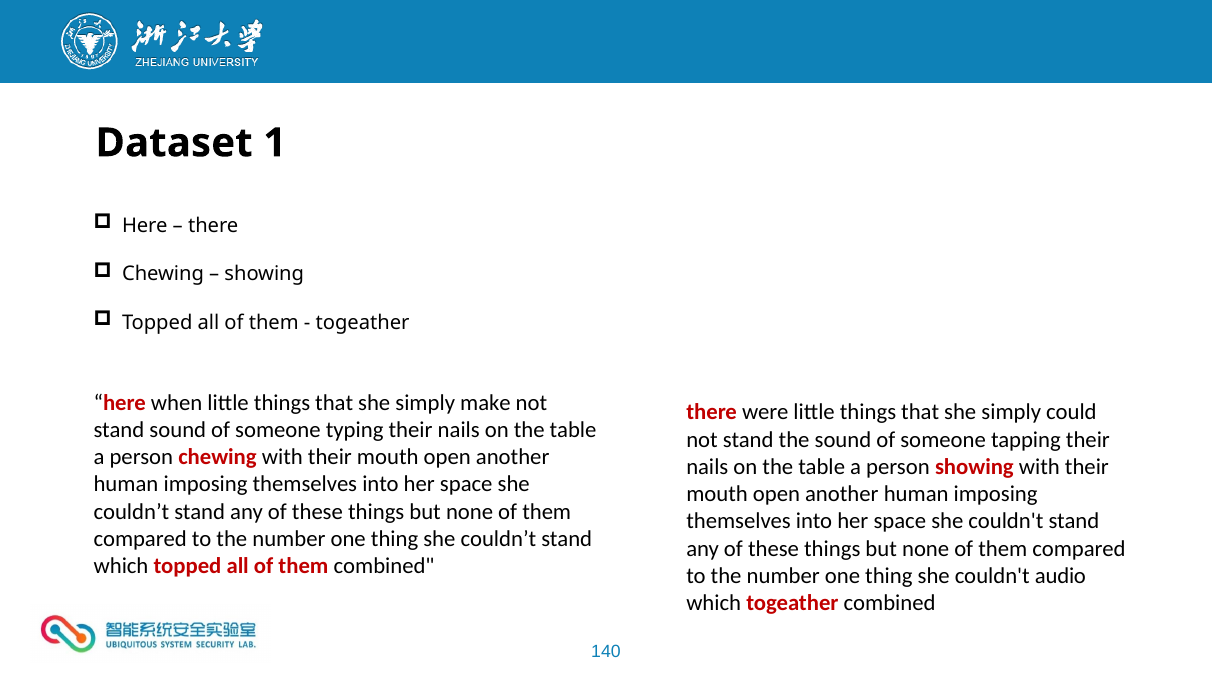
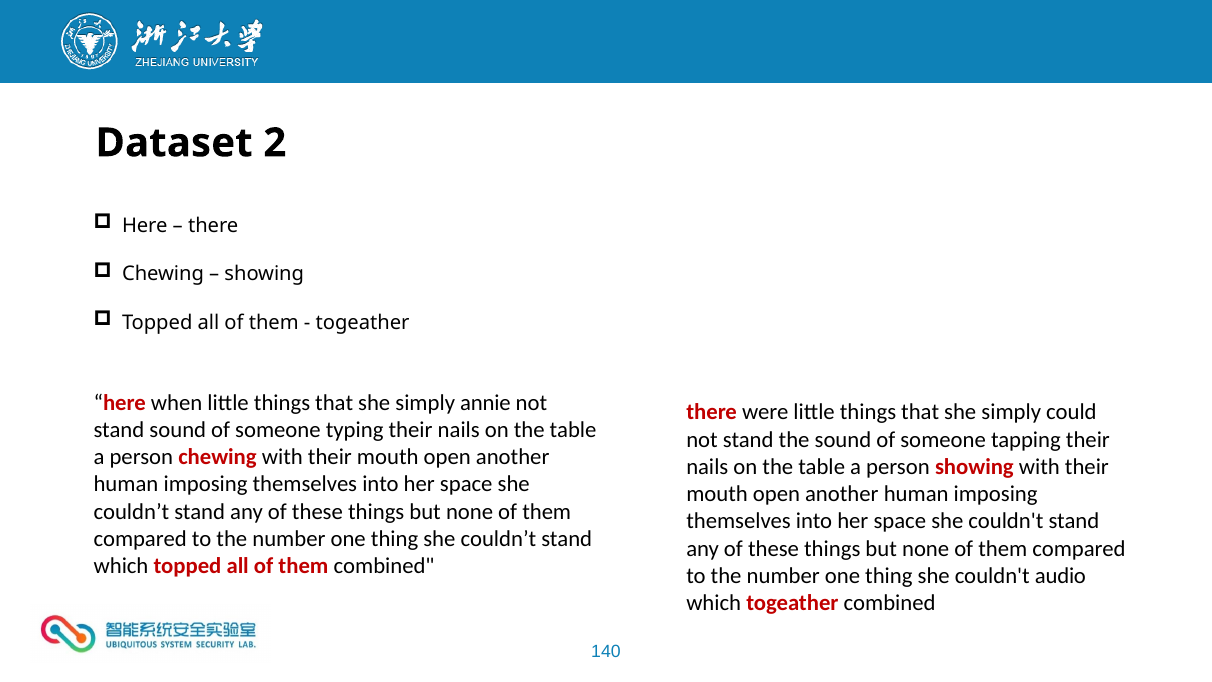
1: 1 -> 2
make: make -> annie
